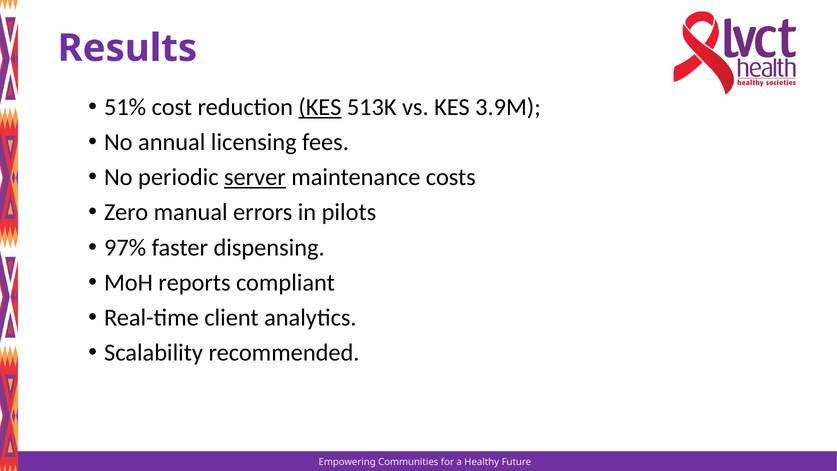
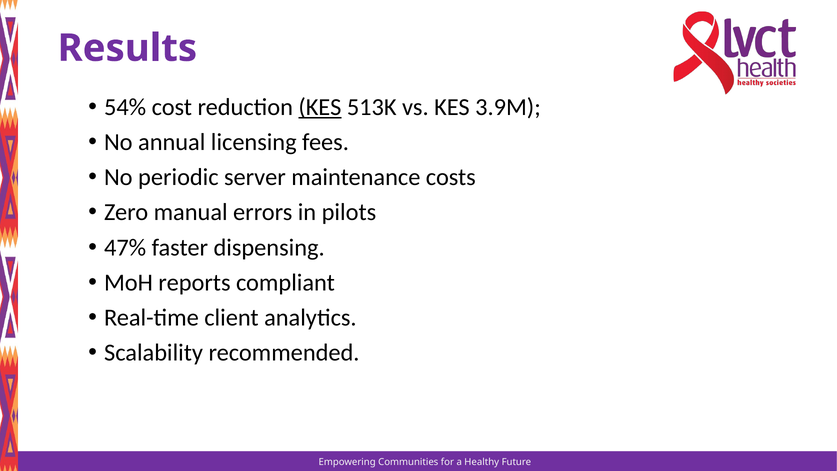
51%: 51% -> 54%
server underline: present -> none
97%: 97% -> 47%
